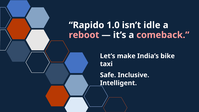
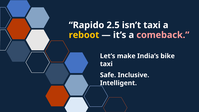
1.0: 1.0 -> 2.5
isn’t idle: idle -> taxi
reboot colour: pink -> yellow
